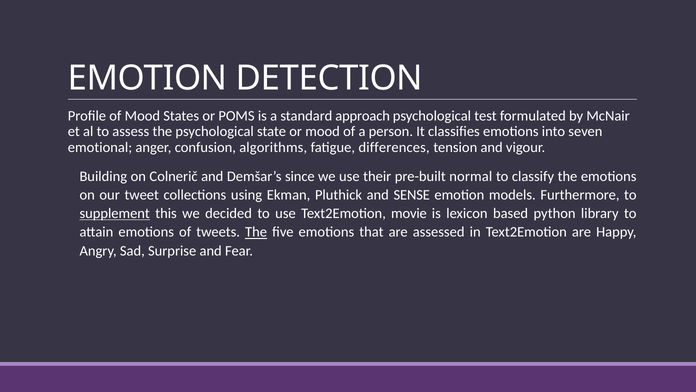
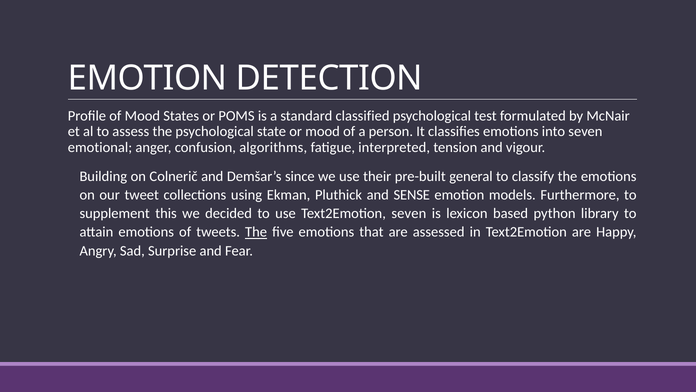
approach: approach -> classified
differences: differences -> interpreted
normal: normal -> general
supplement underline: present -> none
Text2Emotion movie: movie -> seven
